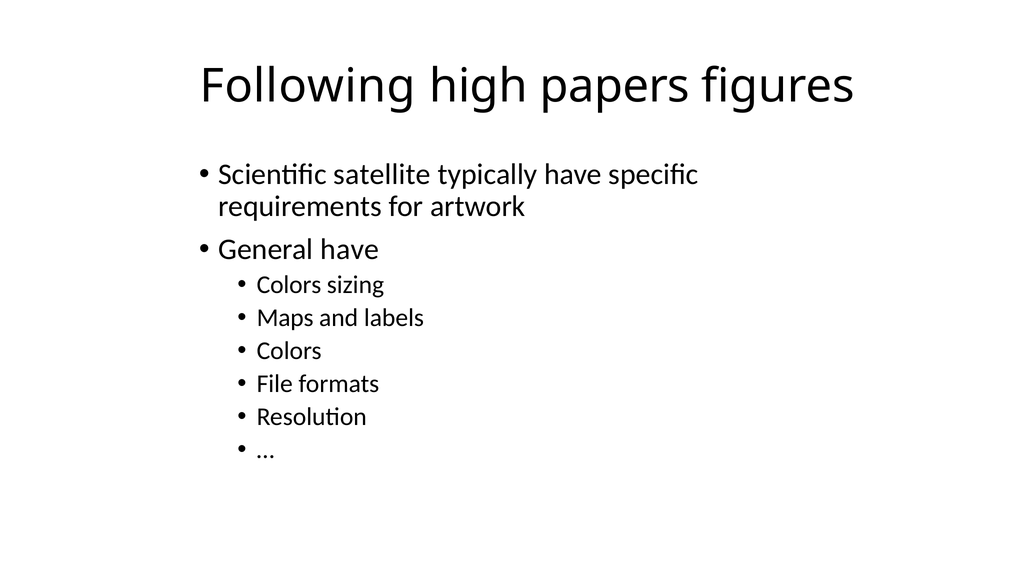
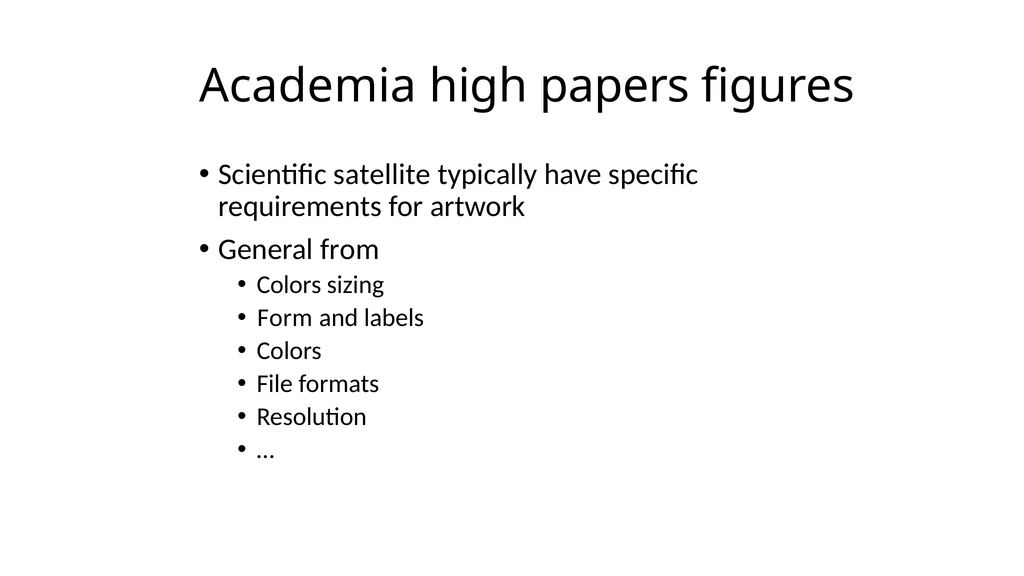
Following: Following -> Academia
General have: have -> from
Maps: Maps -> Form
